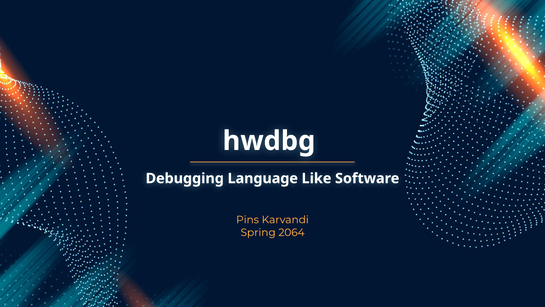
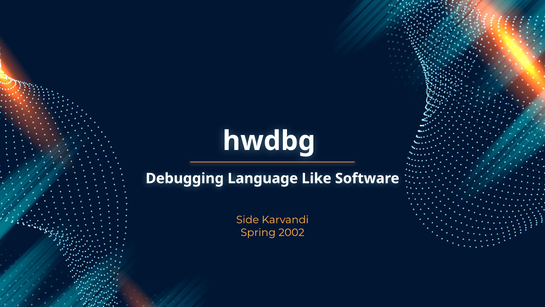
Pins: Pins -> Side
2064: 2064 -> 2002
